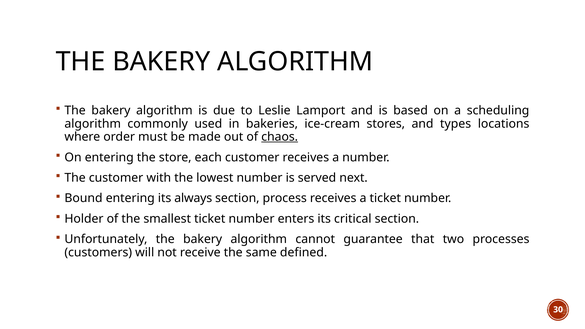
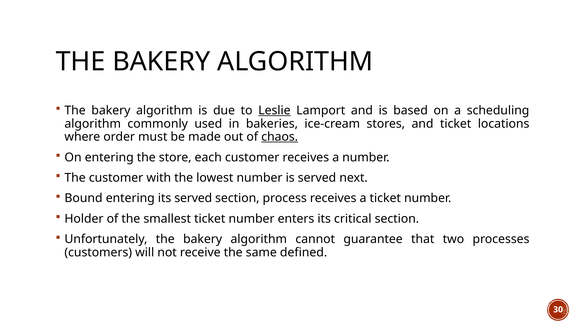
Leslie underline: none -> present
and types: types -> ticket
its always: always -> served
